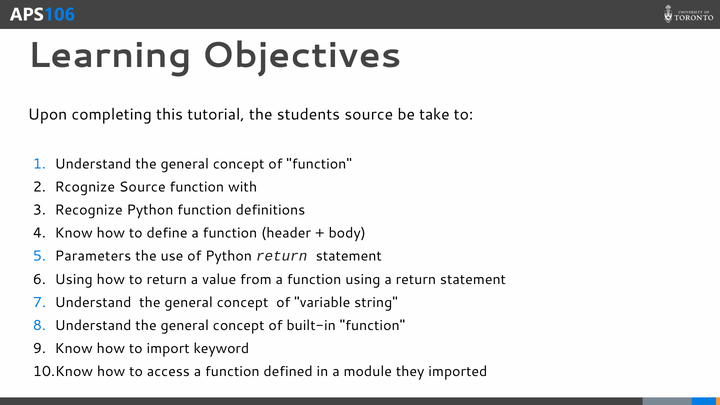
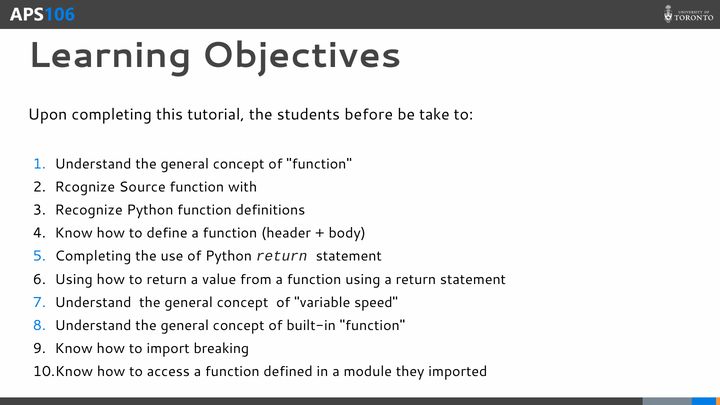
students source: source -> before
Parameters at (93, 256): Parameters -> Completing
string: string -> speed
keyword: keyword -> breaking
